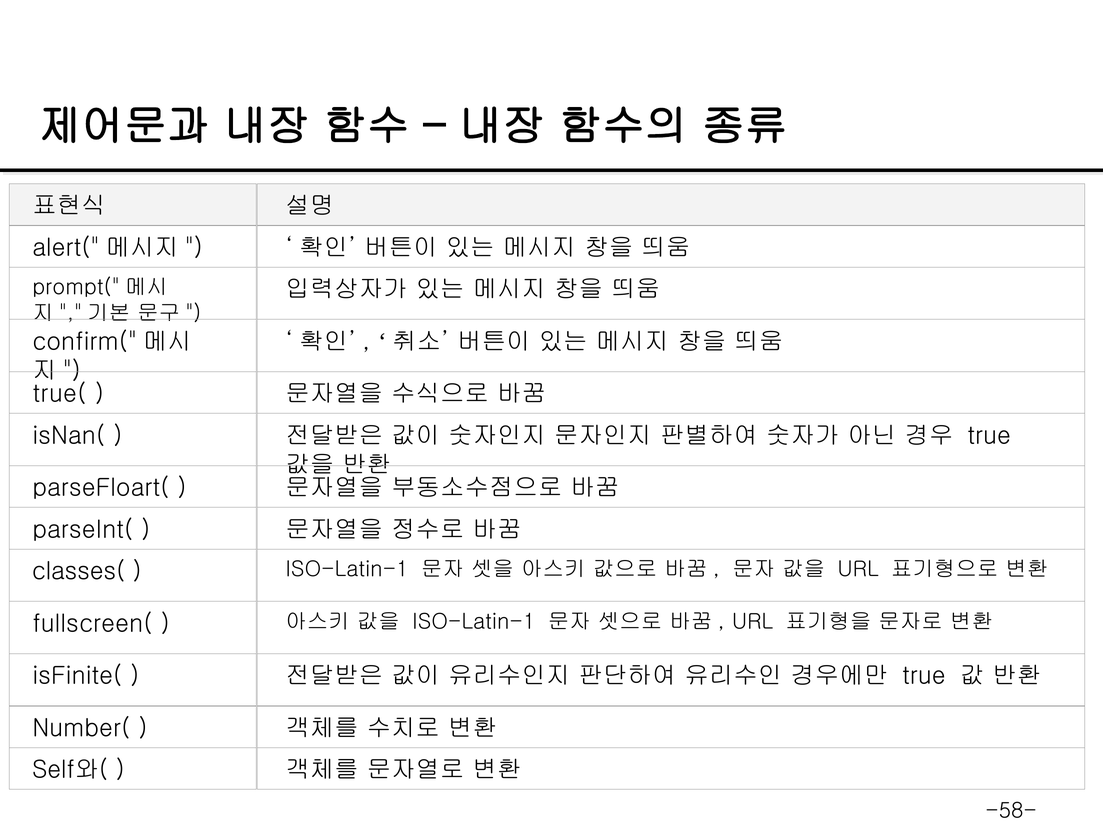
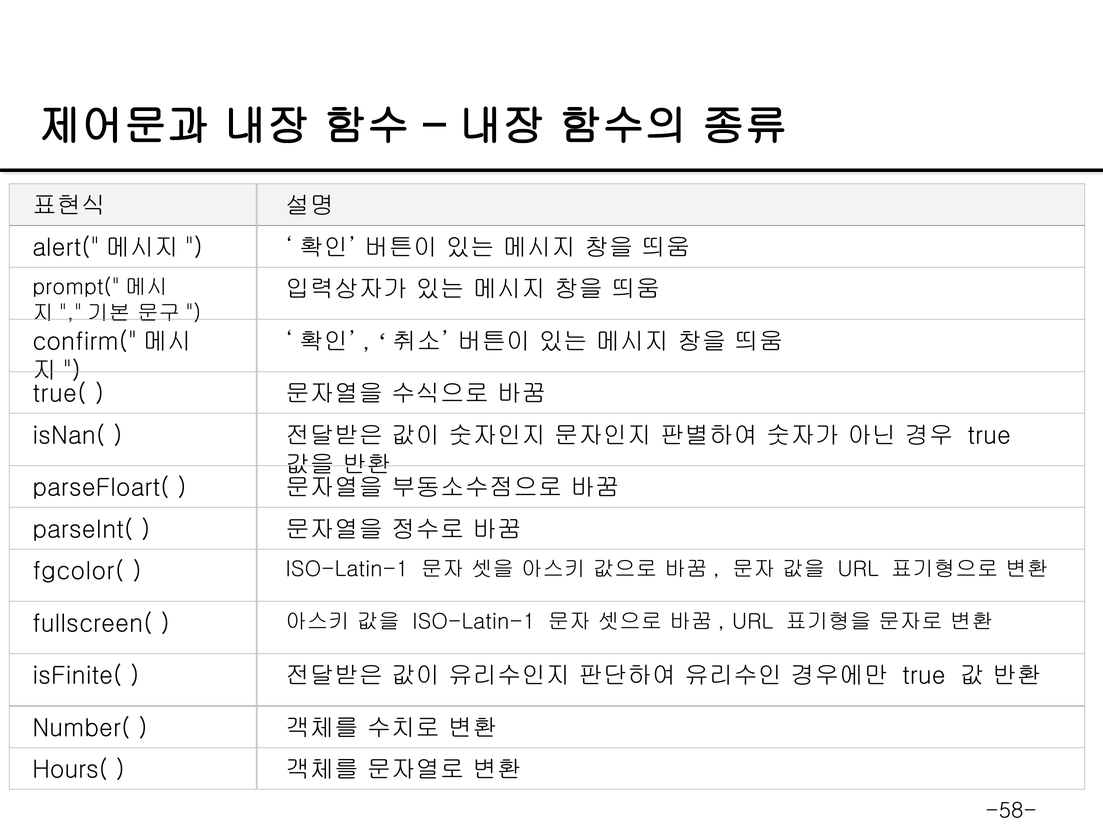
classes(: classes( -> fgcolor(
Self와(: Self와( -> Hours(
